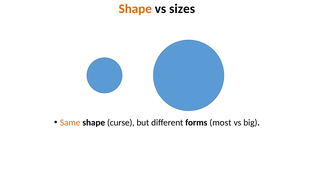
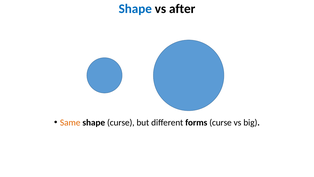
Shape at (135, 9) colour: orange -> blue
sizes: sizes -> after
forms most: most -> curse
